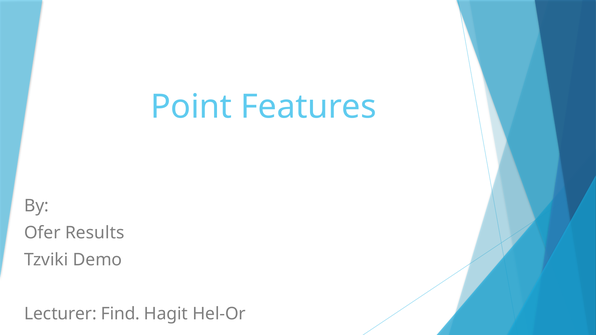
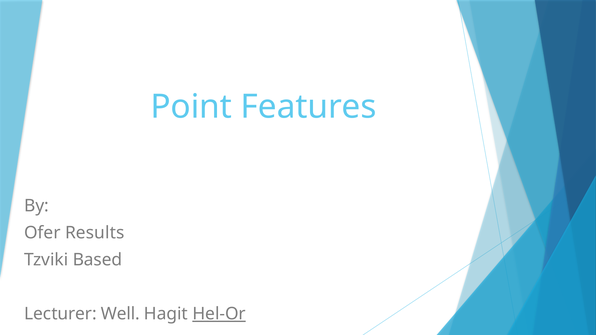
Demo: Demo -> Based
Find: Find -> Well
Hel-Or underline: none -> present
